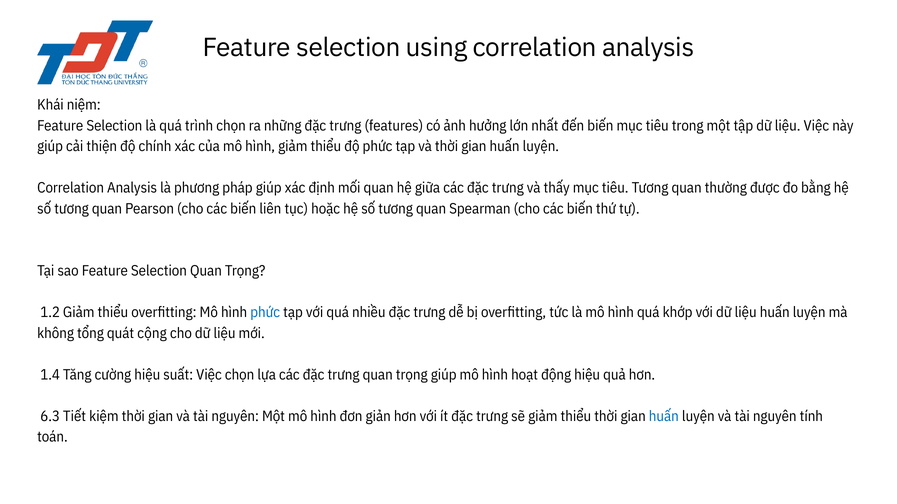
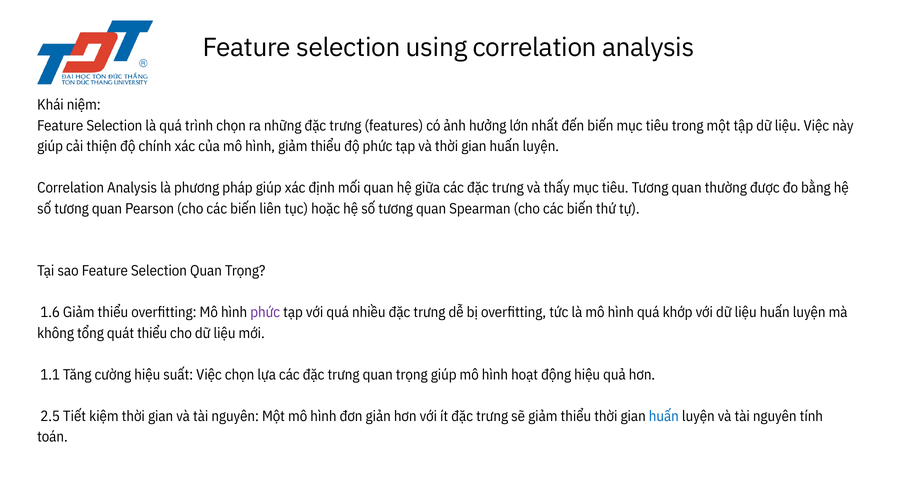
1.2: 1.2 -> 1.6
phức at (265, 313) colour: blue -> purple
quát cộng: cộng -> thiểu
1.4: 1.4 -> 1.1
6.3: 6.3 -> 2.5
